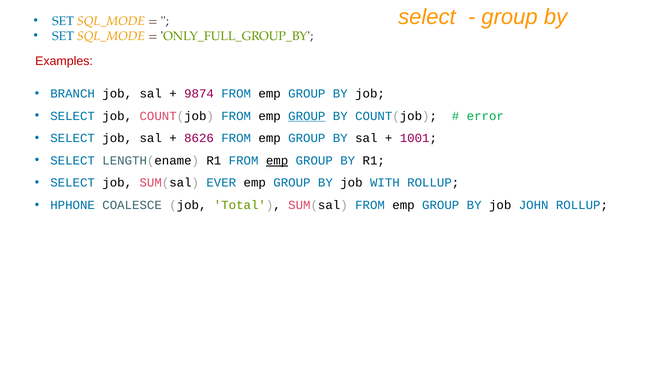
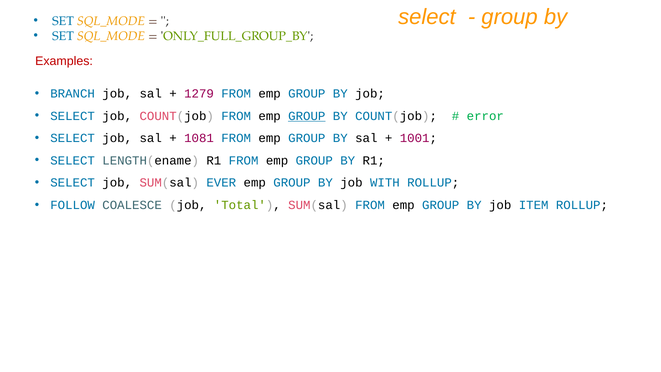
9874: 9874 -> 1279
8626: 8626 -> 1081
emp at (277, 160) underline: present -> none
HPHONE: HPHONE -> FOLLOW
JOHN: JOHN -> ITEM
